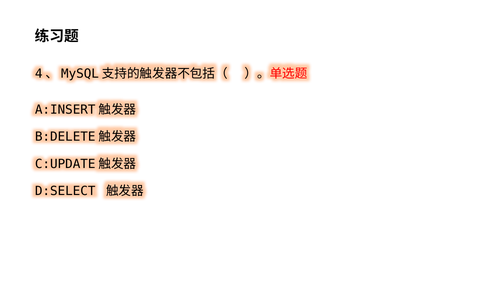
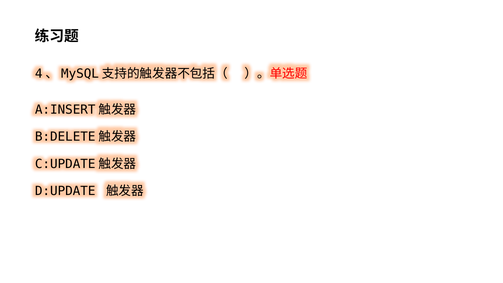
D:SELECT: D:SELECT -> D:UPDATE
